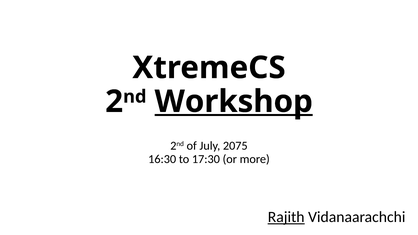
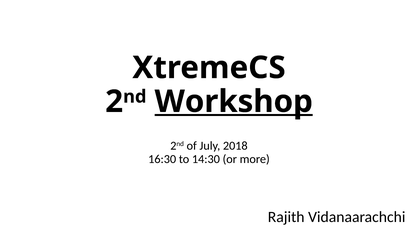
2075: 2075 -> 2018
17:30: 17:30 -> 14:30
Rajith underline: present -> none
